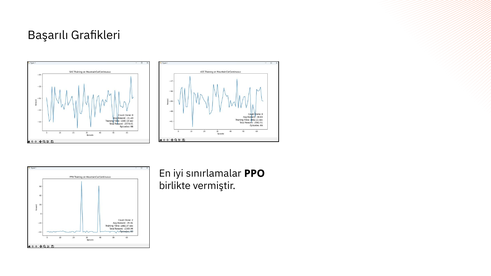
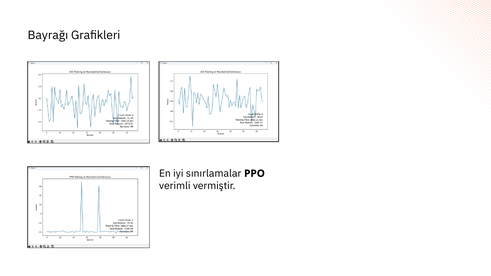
Başarılı: Başarılı -> Bayrağı
birlikte: birlikte -> verimli
